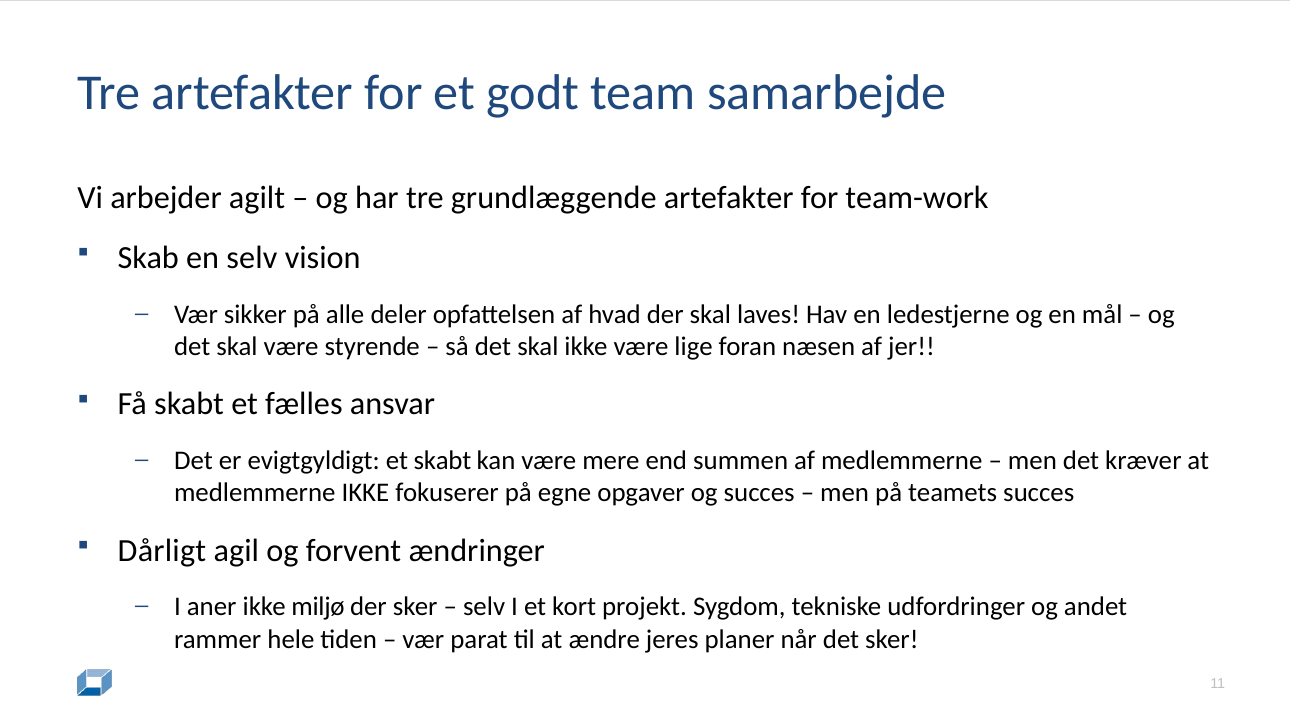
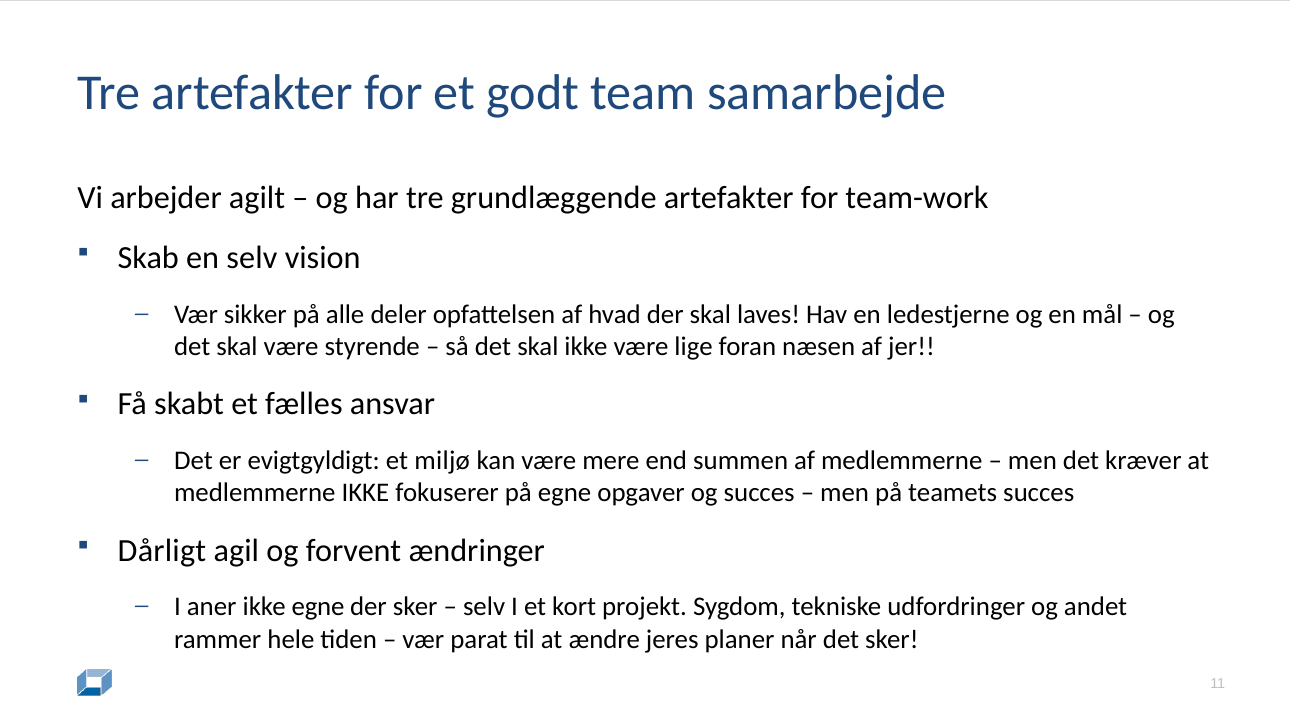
et skabt: skabt -> miljø
ikke miljø: miljø -> egne
